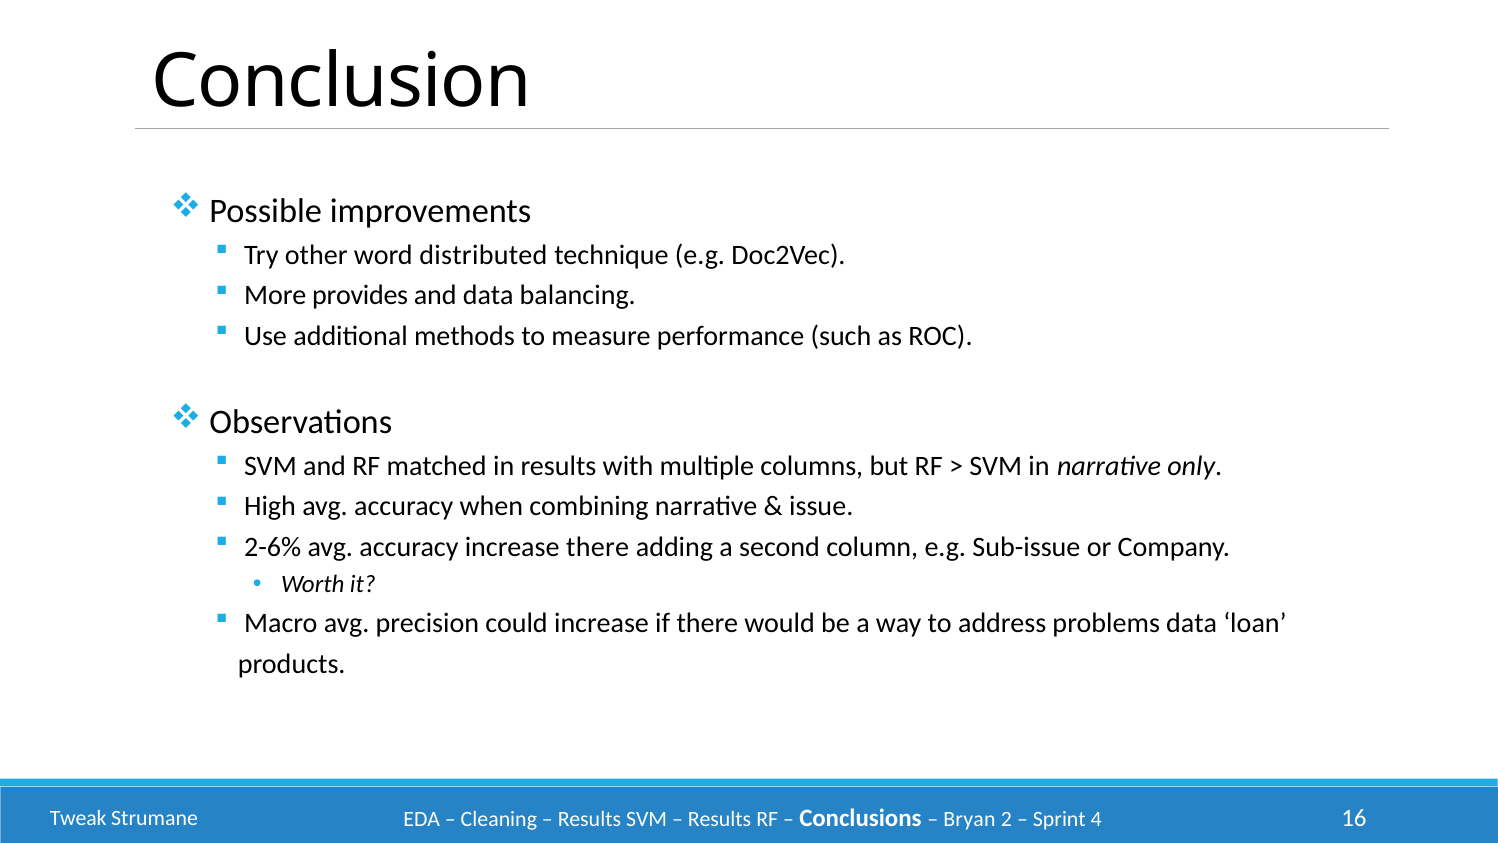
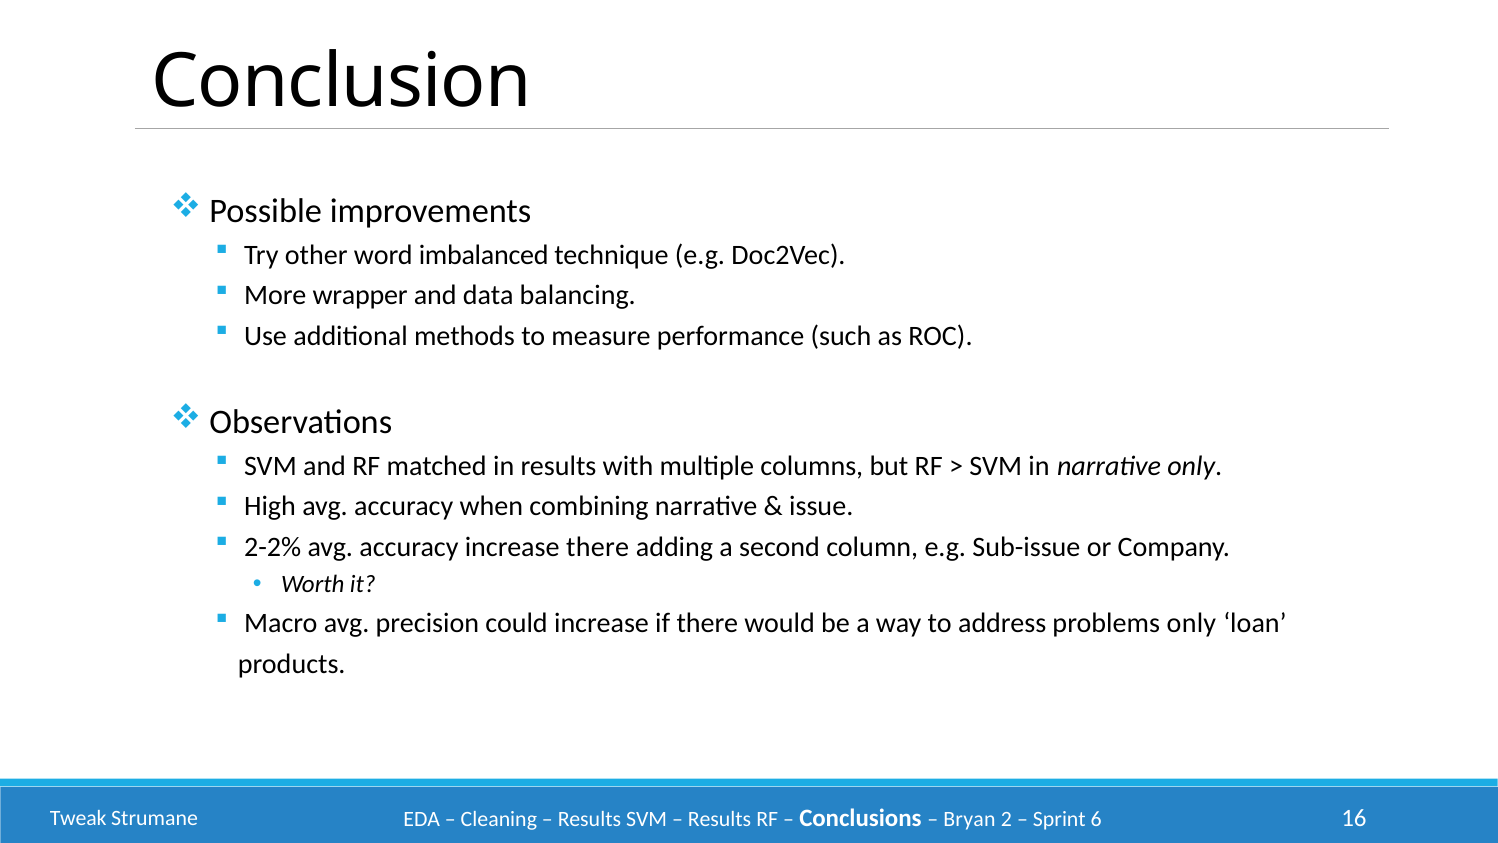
distributed: distributed -> imbalanced
provides: provides -> wrapper
2-6%: 2-6% -> 2-2%
problems data: data -> only
4: 4 -> 6
